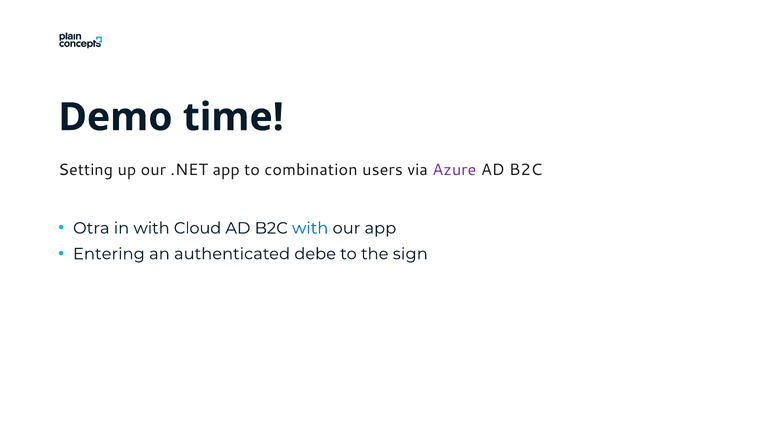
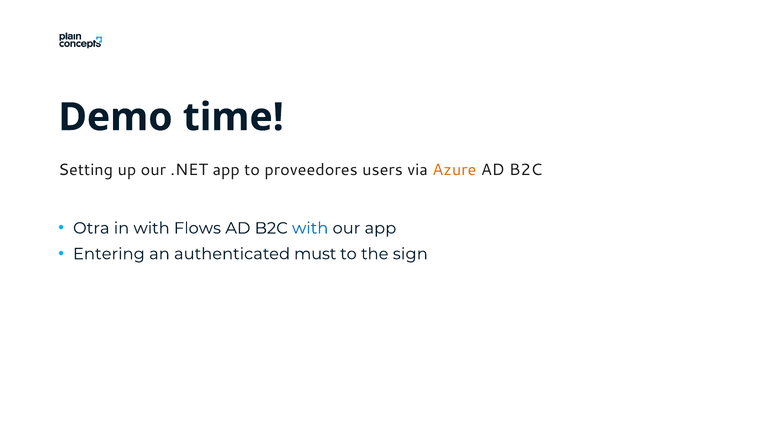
combination: combination -> proveedores
Azure colour: purple -> orange
Cloud: Cloud -> Flows
debe: debe -> must
